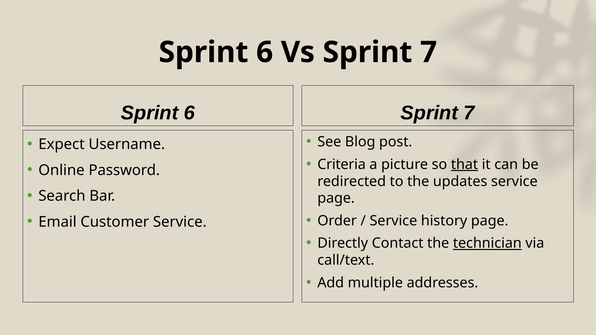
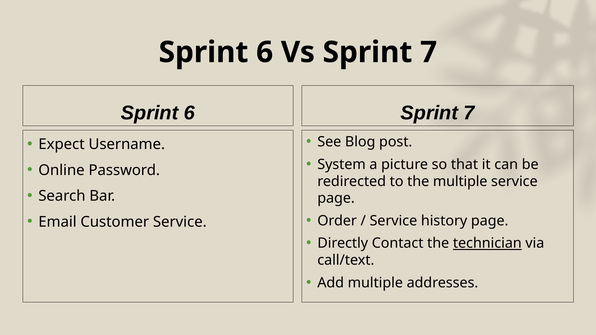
Criteria: Criteria -> System
that underline: present -> none
the updates: updates -> multiple
